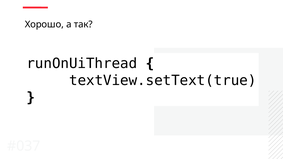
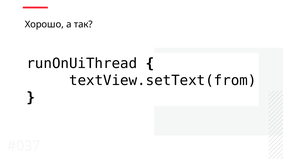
textView.setText(true: textView.setText(true -> textView.setText(from
